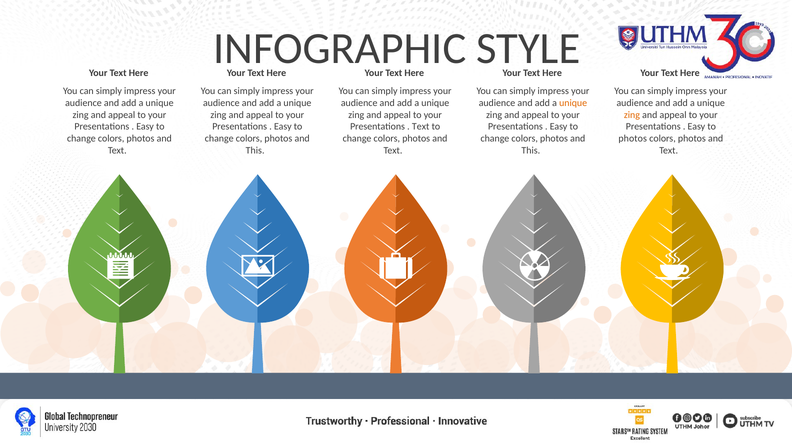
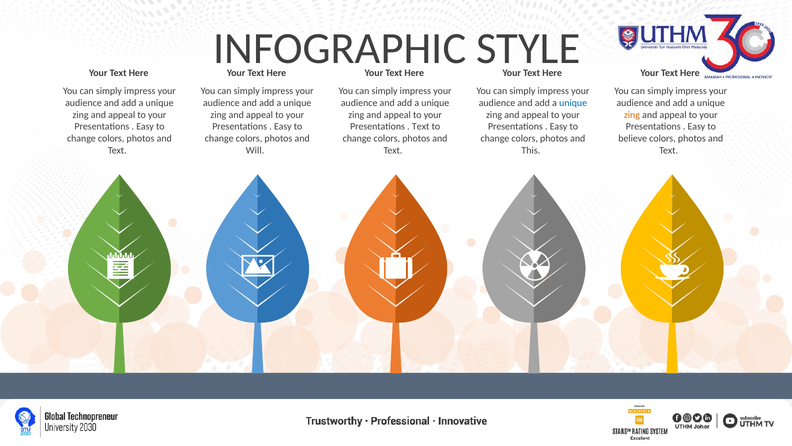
unique at (573, 103) colour: orange -> blue
photos at (633, 138): photos -> believe
This at (255, 150): This -> Will
